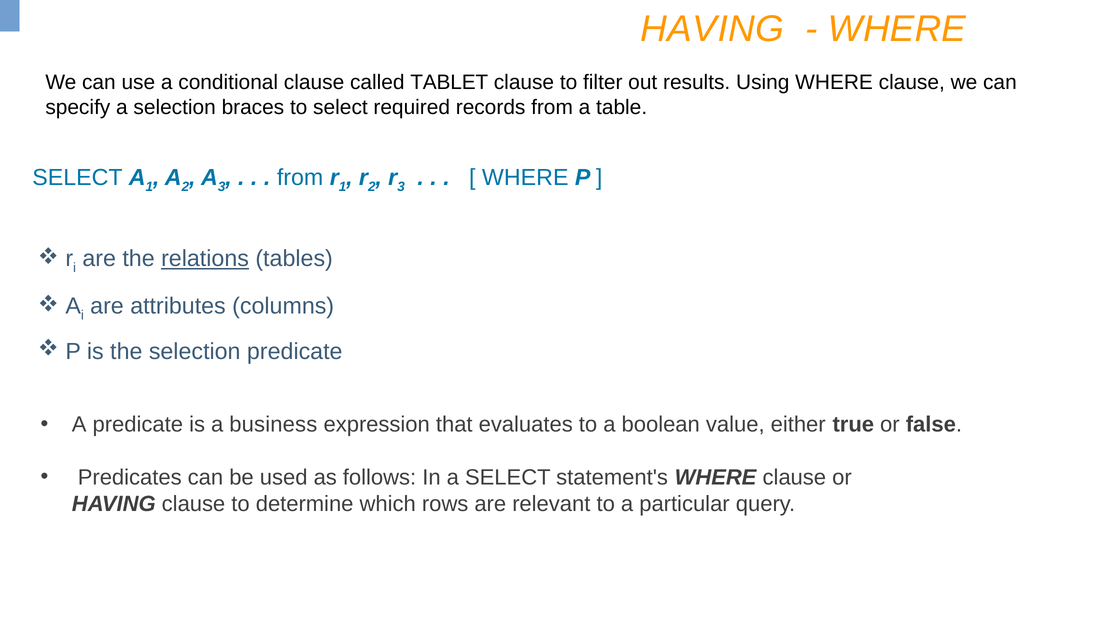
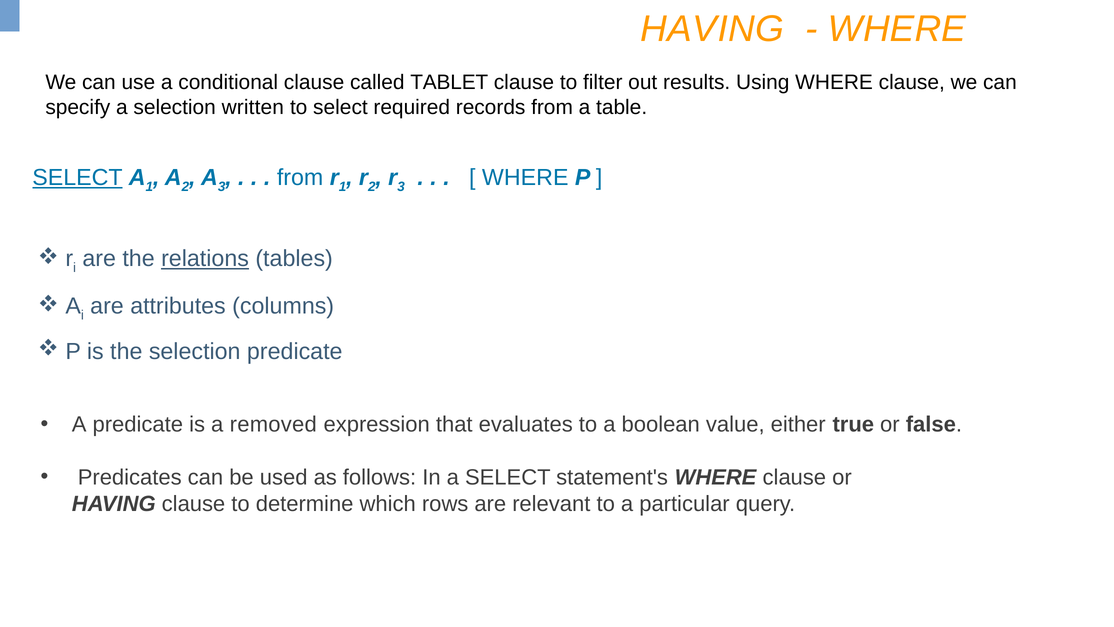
braces: braces -> written
SELECT at (77, 178) underline: none -> present
business: business -> removed
